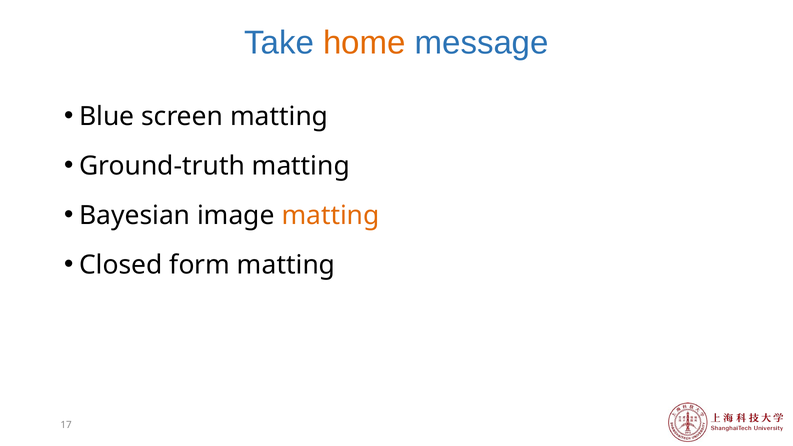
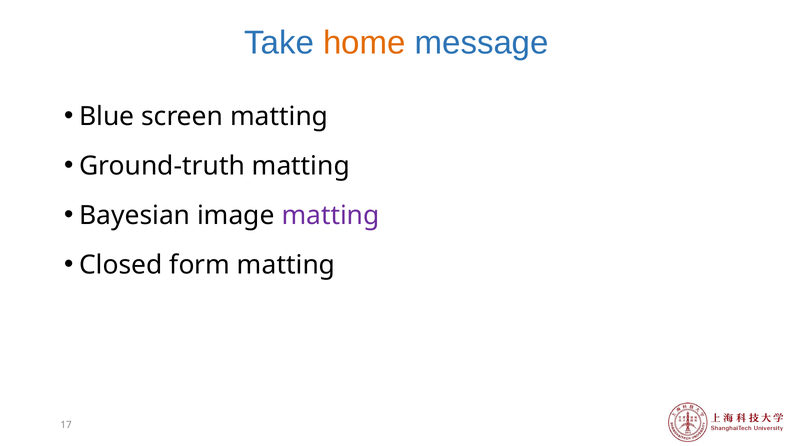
matting at (331, 215) colour: orange -> purple
